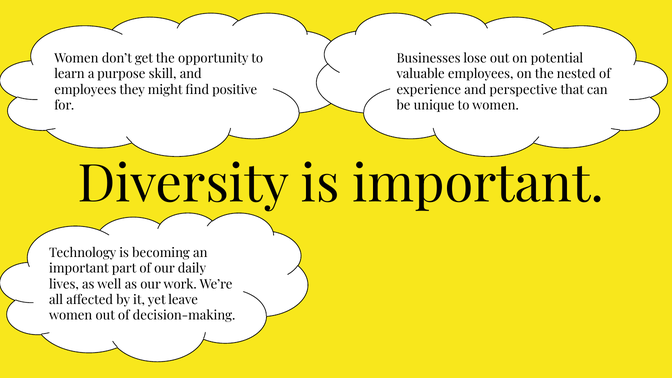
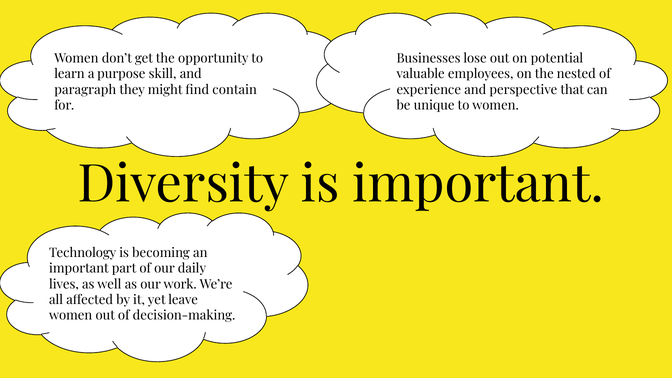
employees at (85, 90): employees -> paragraph
positive: positive -> contain
